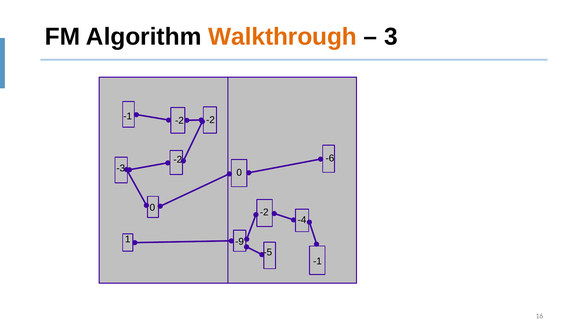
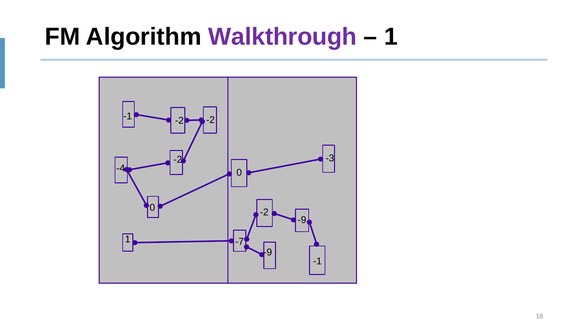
Walkthrough colour: orange -> purple
3 at (391, 37): 3 -> 1
-6: -6 -> -3
-3: -3 -> -4
-4 at (302, 220): -4 -> -9
-9: -9 -> -7
-5 at (268, 252): -5 -> -9
